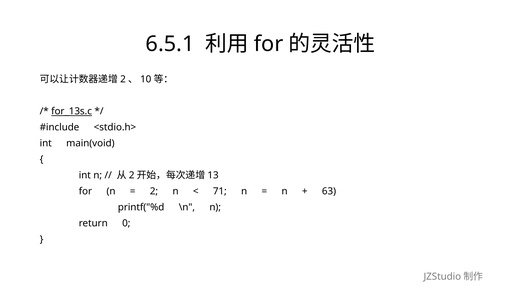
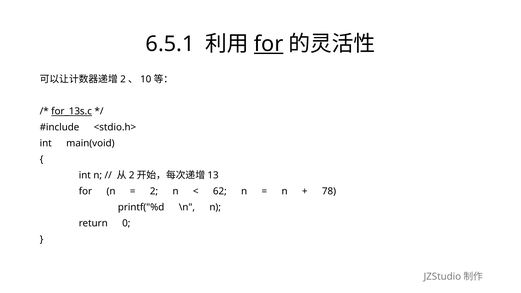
for at (269, 44) underline: none -> present
71: 71 -> 62
63: 63 -> 78
